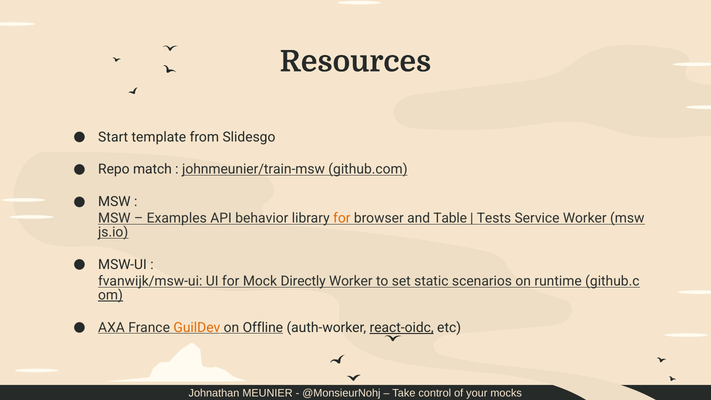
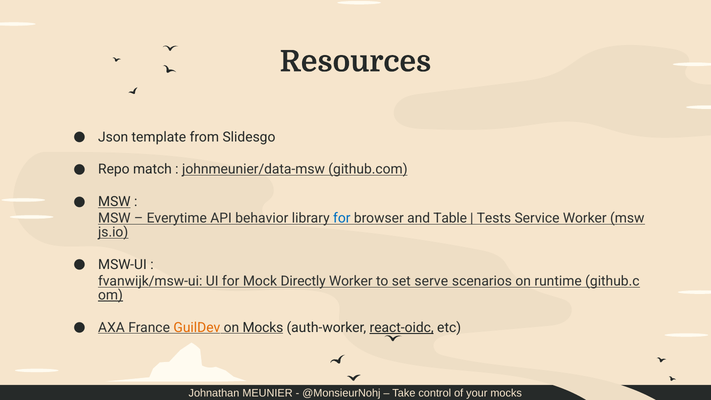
Start: Start -> Json
johnmeunier/train-msw: johnmeunier/train-msw -> johnmeunier/data-msw
MSW at (114, 202) underline: none -> present
Examples: Examples -> Everytime
for at (342, 218) colour: orange -> blue
static: static -> serve
on Offline: Offline -> Mocks
